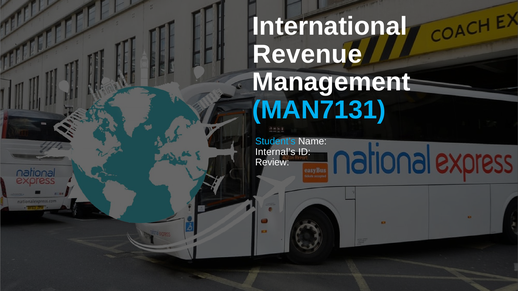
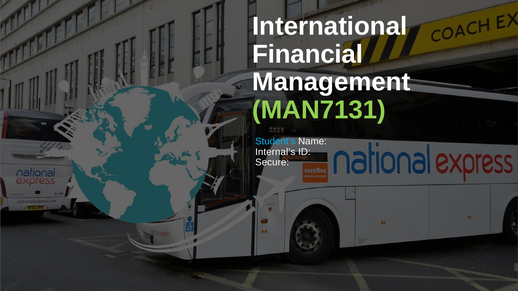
Revenue: Revenue -> Financial
MAN7131 colour: light blue -> light green
Review: Review -> Secure
